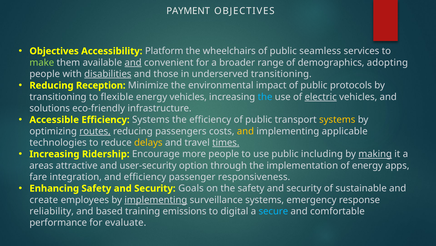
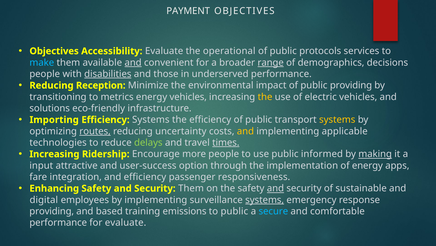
Accessibility Platform: Platform -> Evaluate
wheelchairs: wheelchairs -> operational
seamless: seamless -> protocols
make colour: light green -> light blue
range underline: none -> present
adopting: adopting -> decisions
underserved transitioning: transitioning -> performance
public protocols: protocols -> providing
flexible: flexible -> metrics
the at (265, 97) colour: light blue -> yellow
electric underline: present -> none
Accessible: Accessible -> Importing
passengers: passengers -> uncertainty
delays colour: yellow -> light green
including: including -> informed
areas: areas -> input
user-security: user-security -> user-success
Security Goals: Goals -> Them
and at (275, 188) underline: none -> present
create: create -> digital
implementing at (156, 200) underline: present -> none
systems at (265, 200) underline: none -> present
reliability at (52, 211): reliability -> providing
to digital: digital -> public
